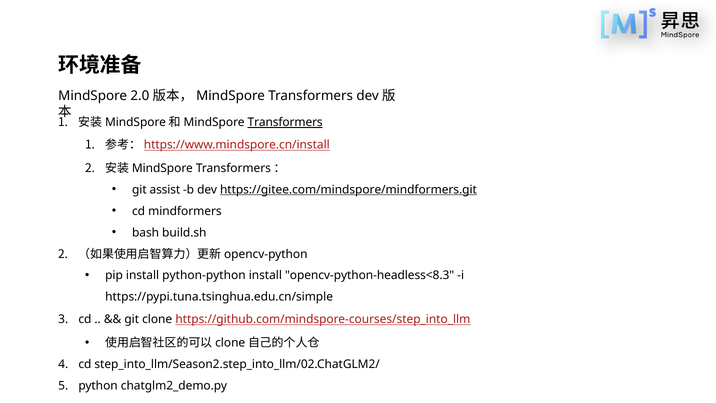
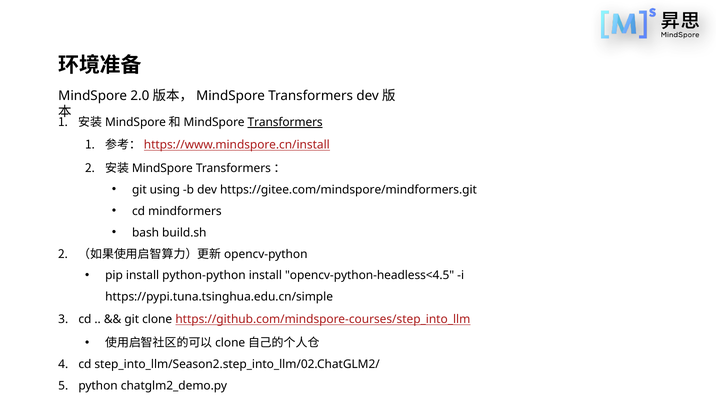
assist: assist -> using
https://gitee.com/mindspore/mindformers.git underline: present -> none
opencv-python-headless<8.3: opencv-python-headless<8.3 -> opencv-python-headless<4.5
